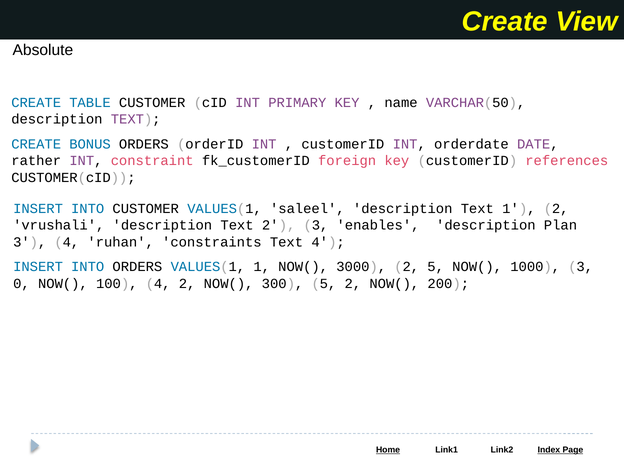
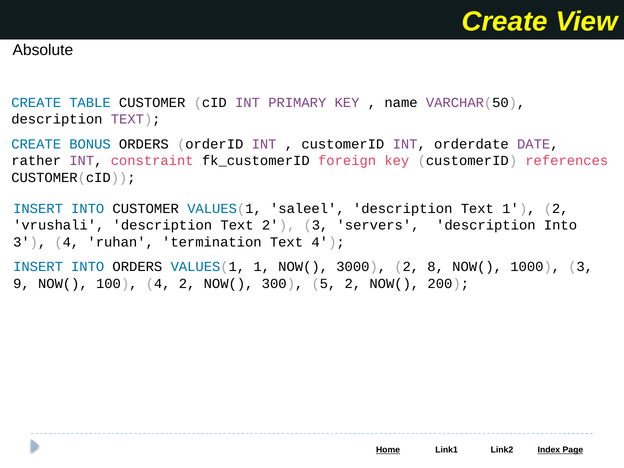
enables: enables -> servers
description Plan: Plan -> Into
constraints: constraints -> termination
2 5: 5 -> 8
0: 0 -> 9
